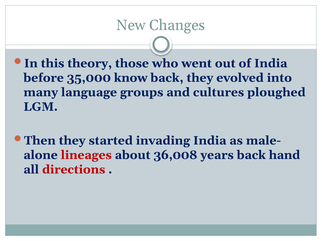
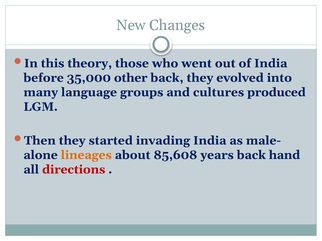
know: know -> other
ploughed: ploughed -> produced
lineages colour: red -> orange
36,008: 36,008 -> 85,608
